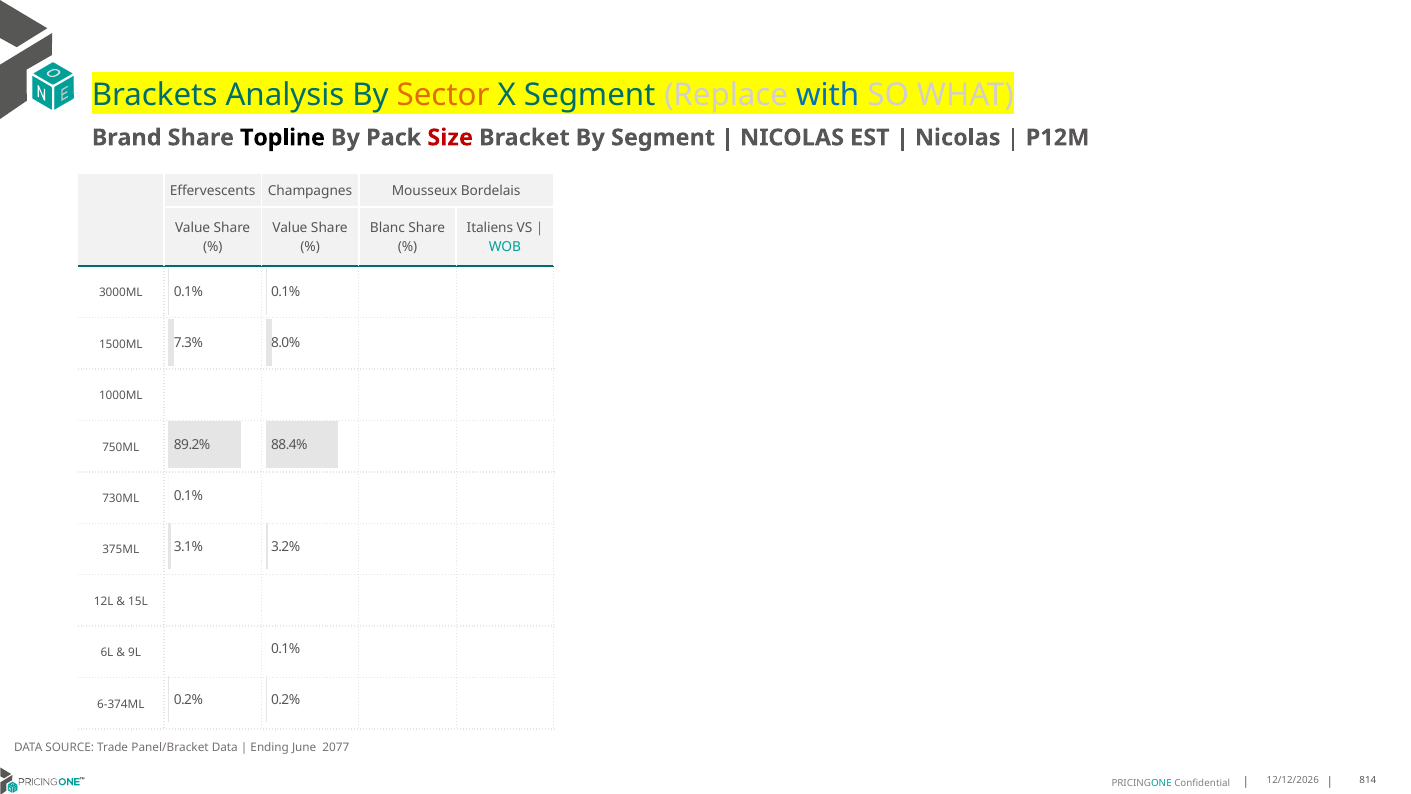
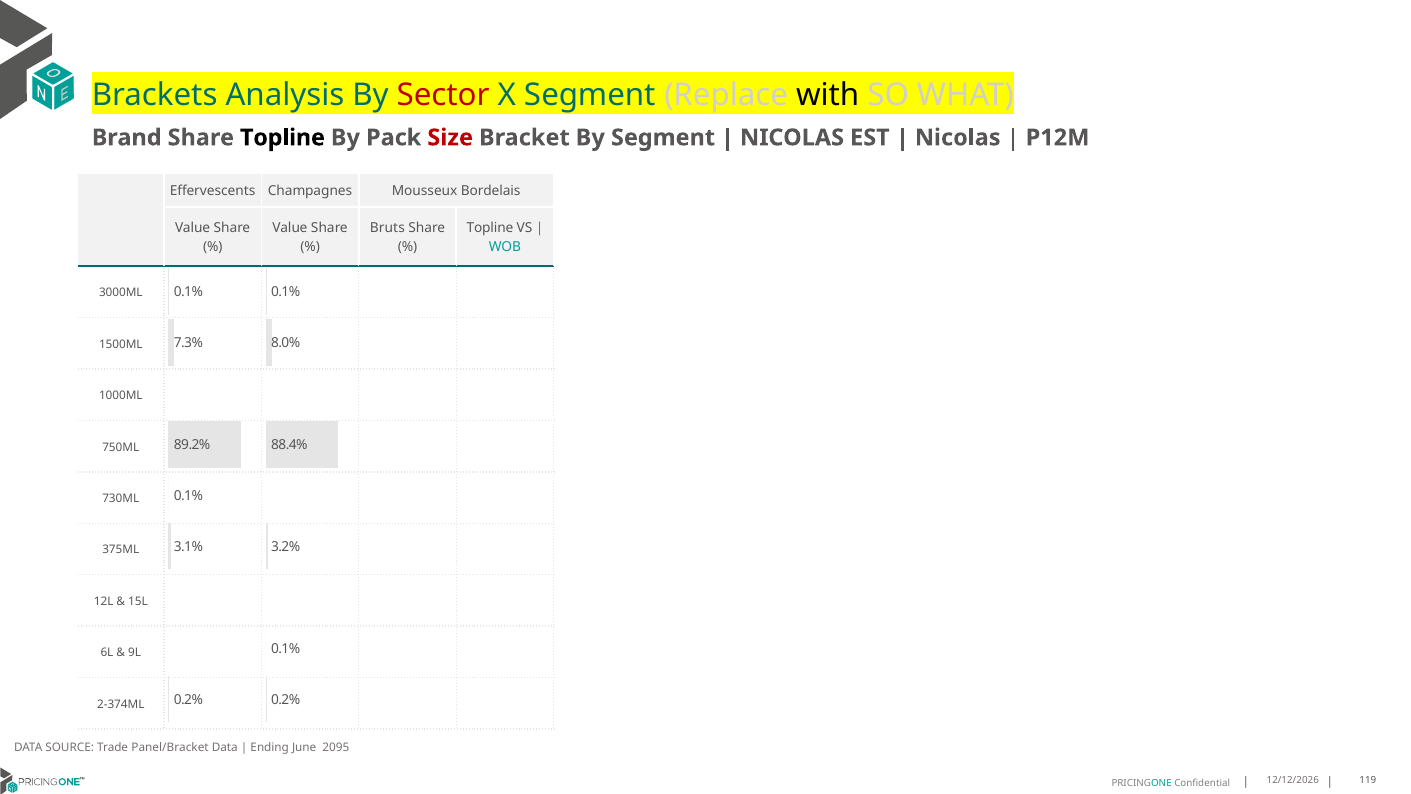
Sector colour: orange -> red
with colour: blue -> black
Blanc: Blanc -> Bruts
Italiens at (490, 228): Italiens -> Topline
6-374ML: 6-374ML -> 2-374ML
2077: 2077 -> 2095
814: 814 -> 119
